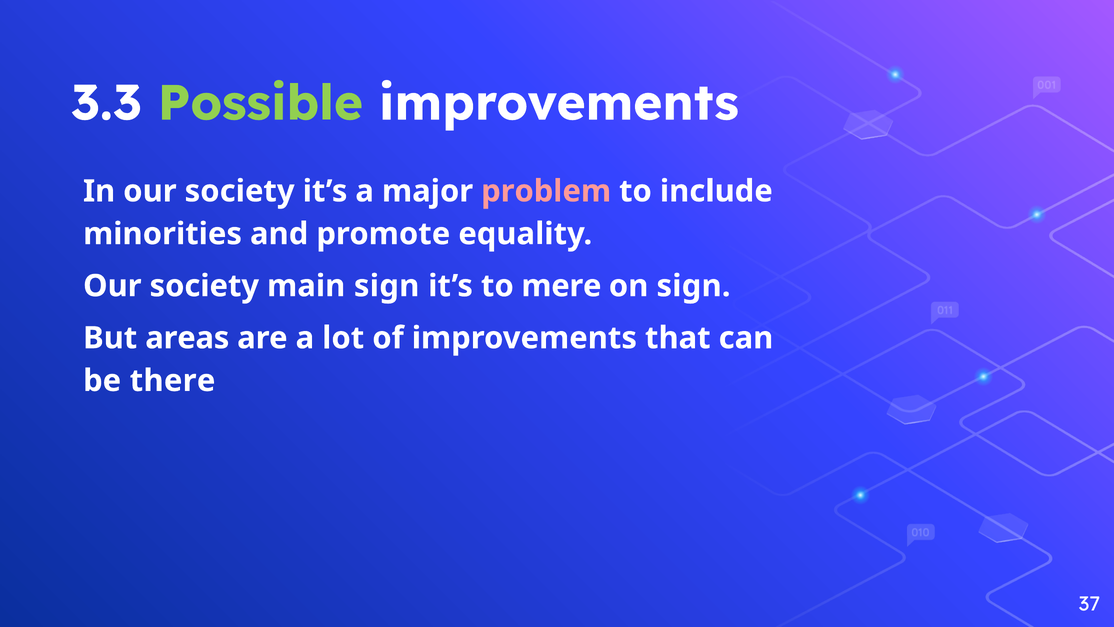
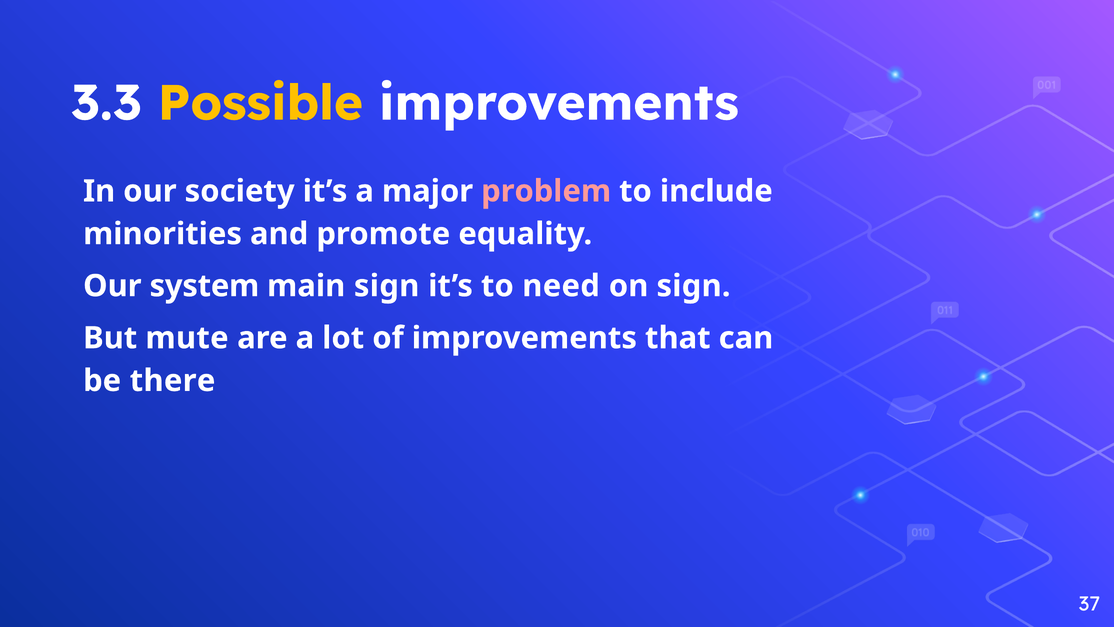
Possible colour: light green -> yellow
society at (204, 286): society -> system
mere: mere -> need
areas: areas -> mute
